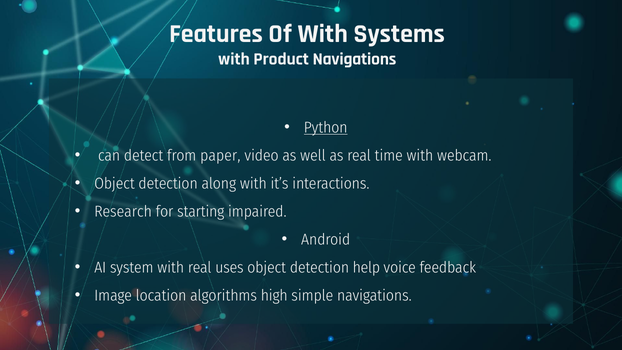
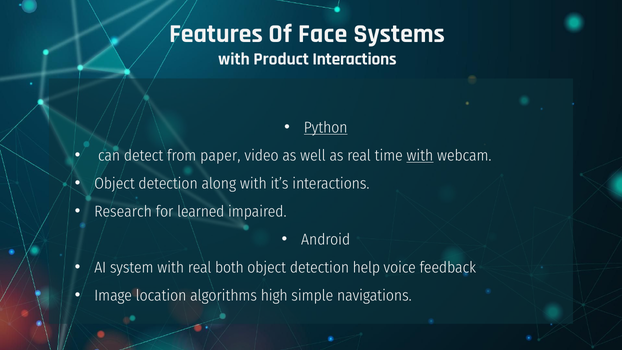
Of With: With -> Face
Product Navigations: Navigations -> Interactions
with at (420, 156) underline: none -> present
starting: starting -> learned
uses: uses -> both
